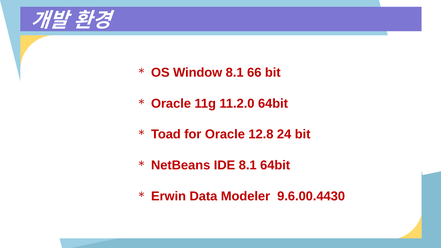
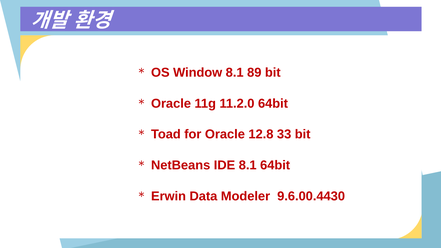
66: 66 -> 89
24: 24 -> 33
